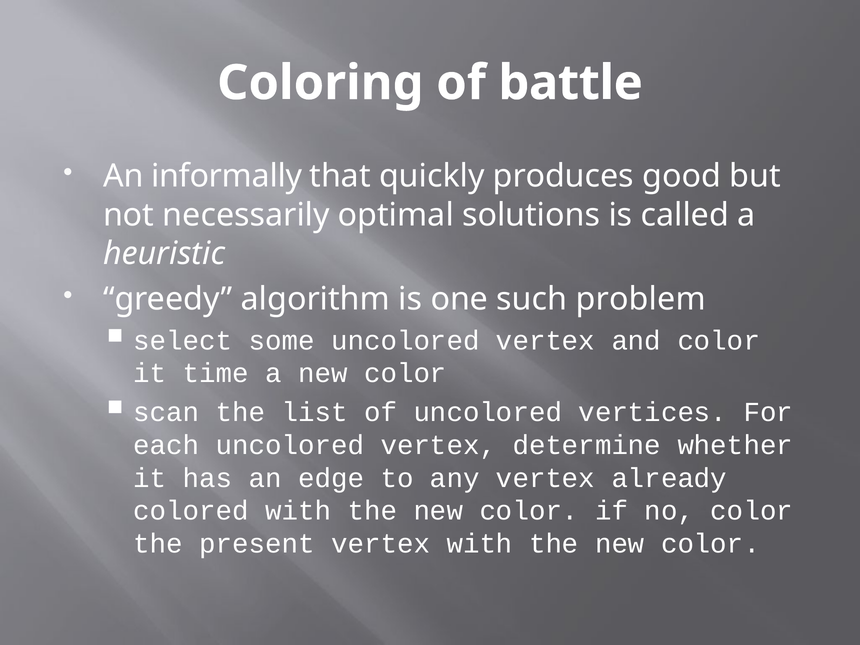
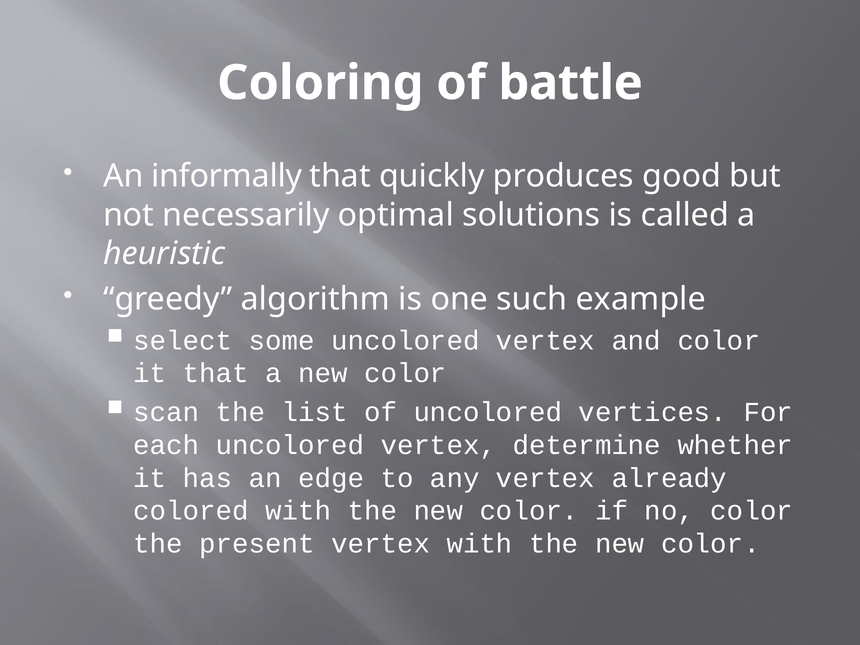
problem: problem -> example
it time: time -> that
